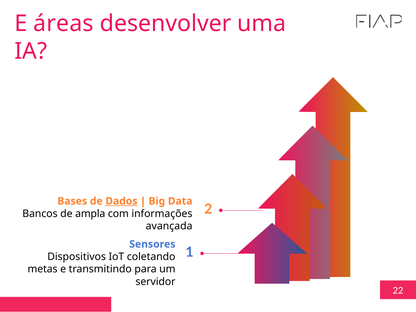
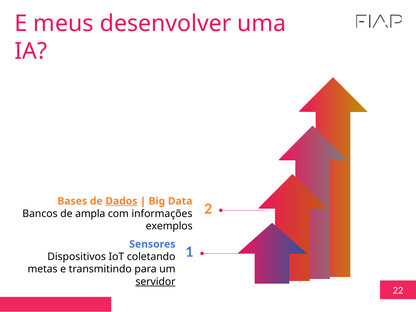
áreas: áreas -> meus
avançada: avançada -> exemplos
servidor underline: none -> present
